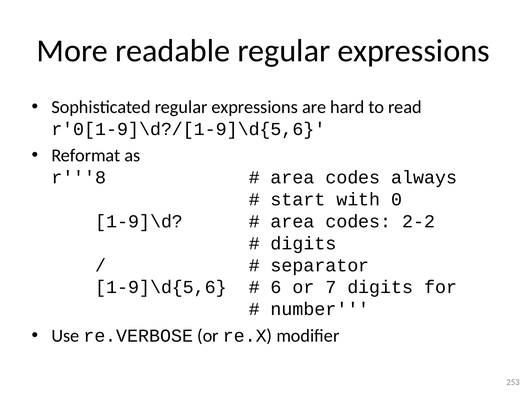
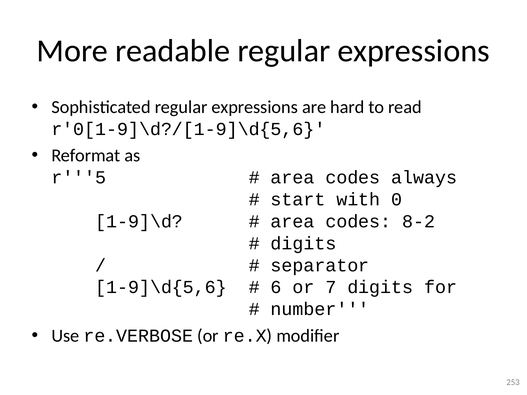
r'''8: r'''8 -> r'''5
2-2: 2-2 -> 8-2
